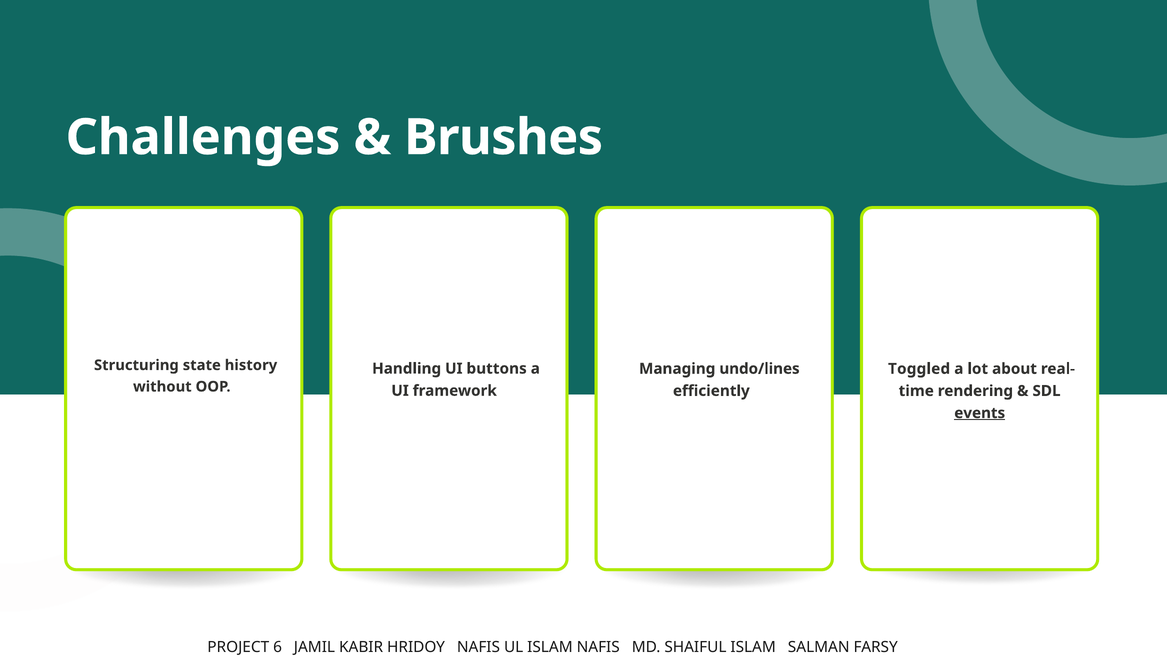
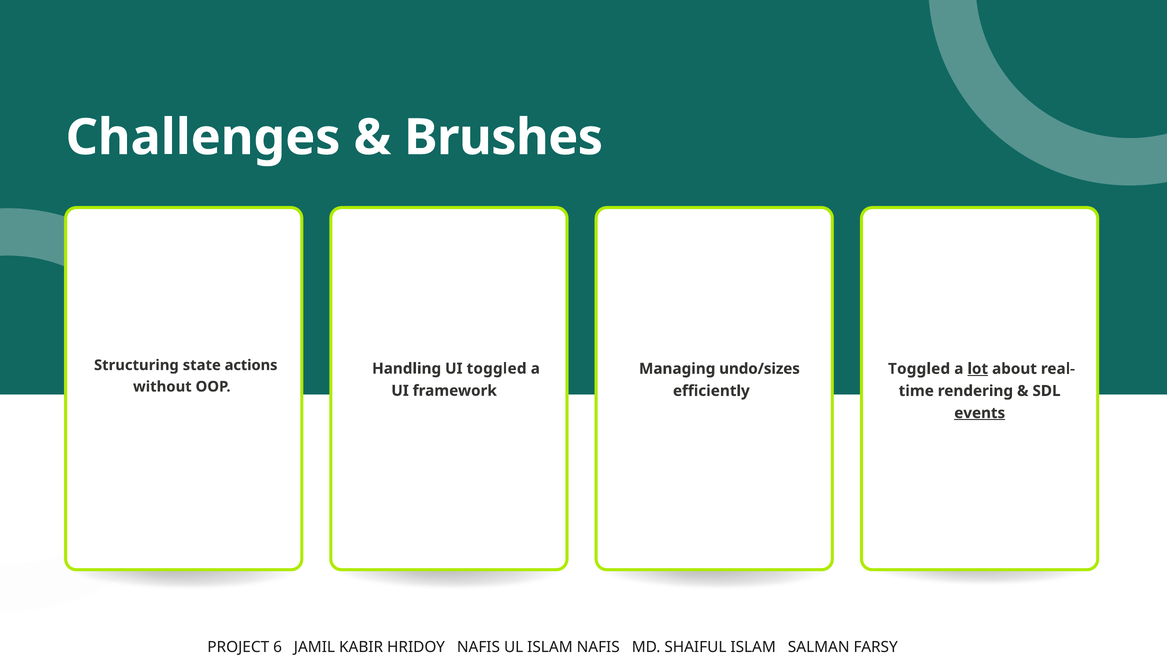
history: history -> actions
UI buttons: buttons -> toggled
undo/lines: undo/lines -> undo/sizes
lot underline: none -> present
